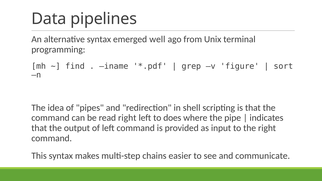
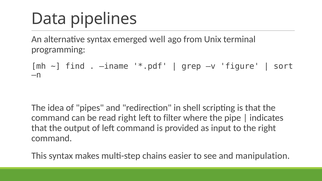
does: does -> filter
communicate: communicate -> manipulation
